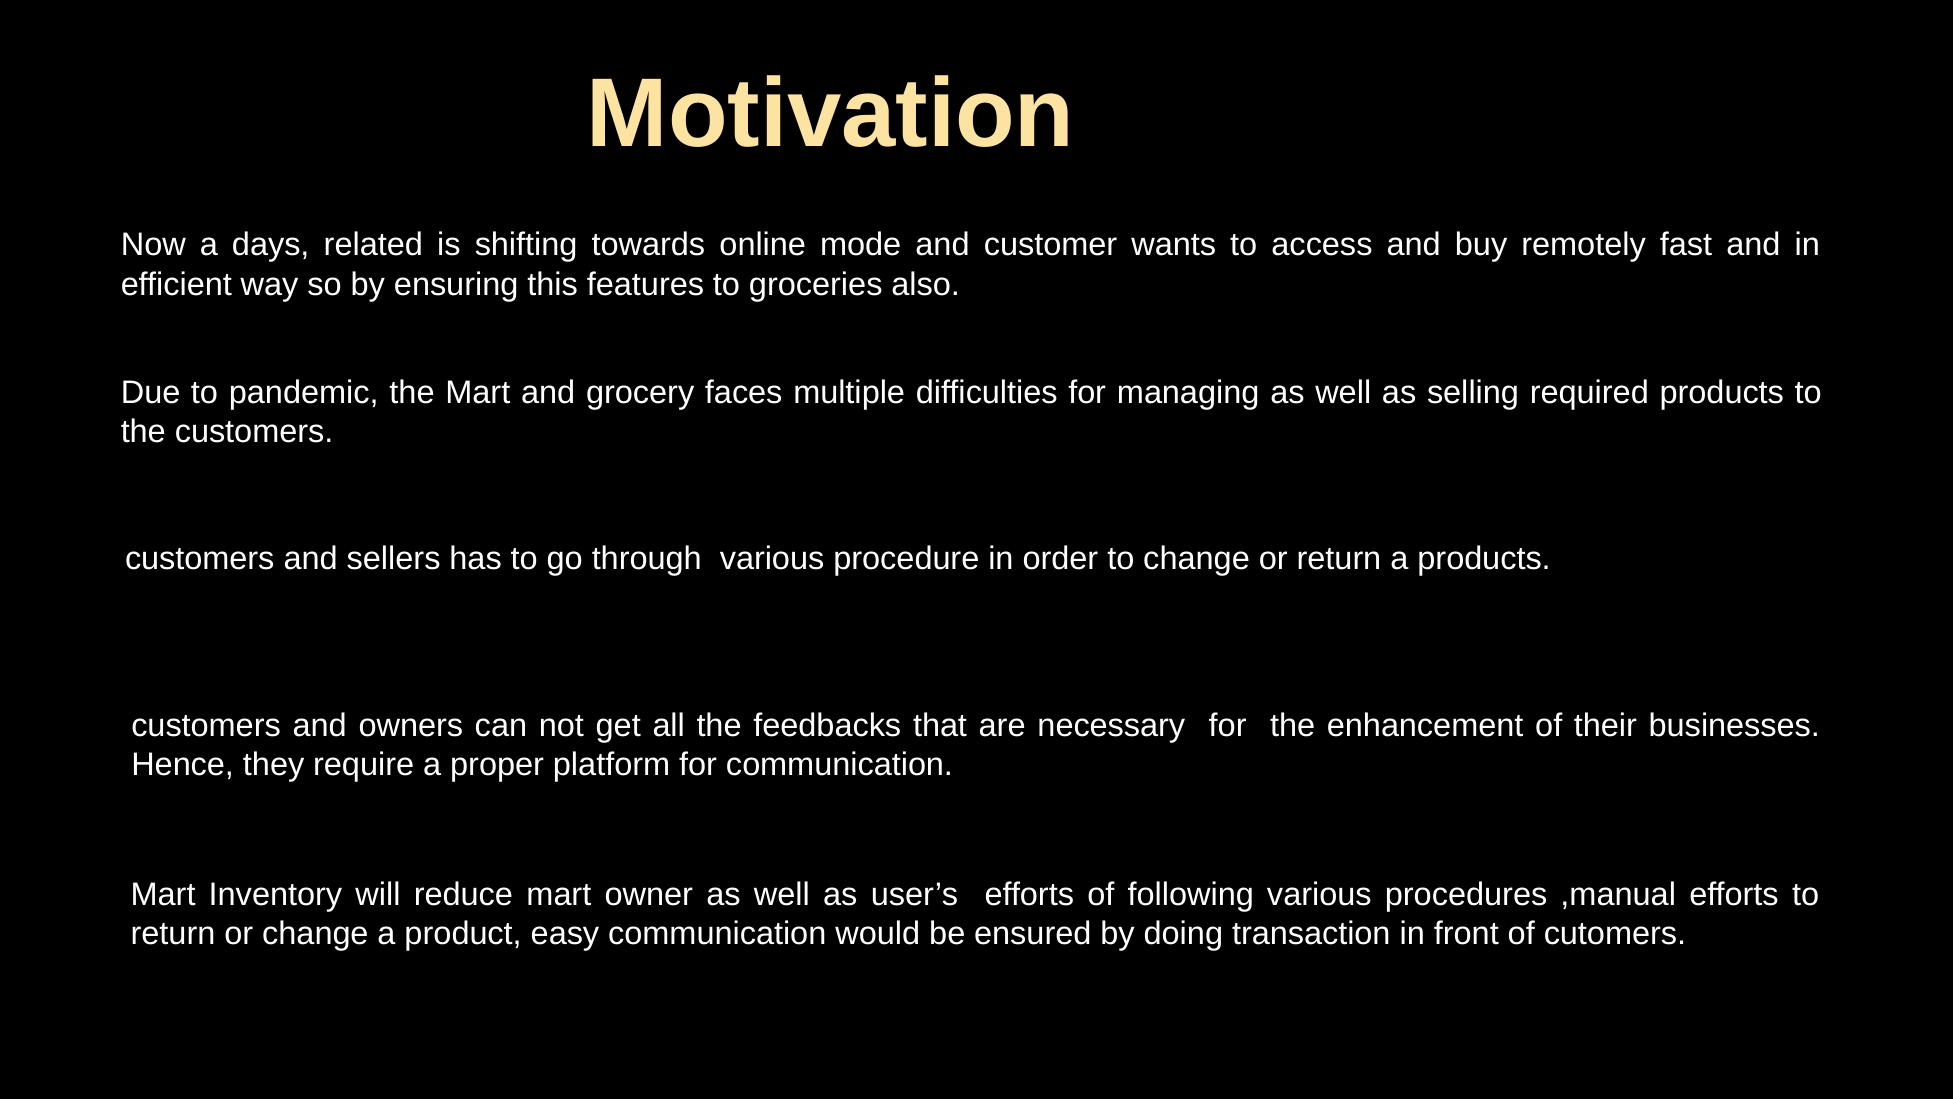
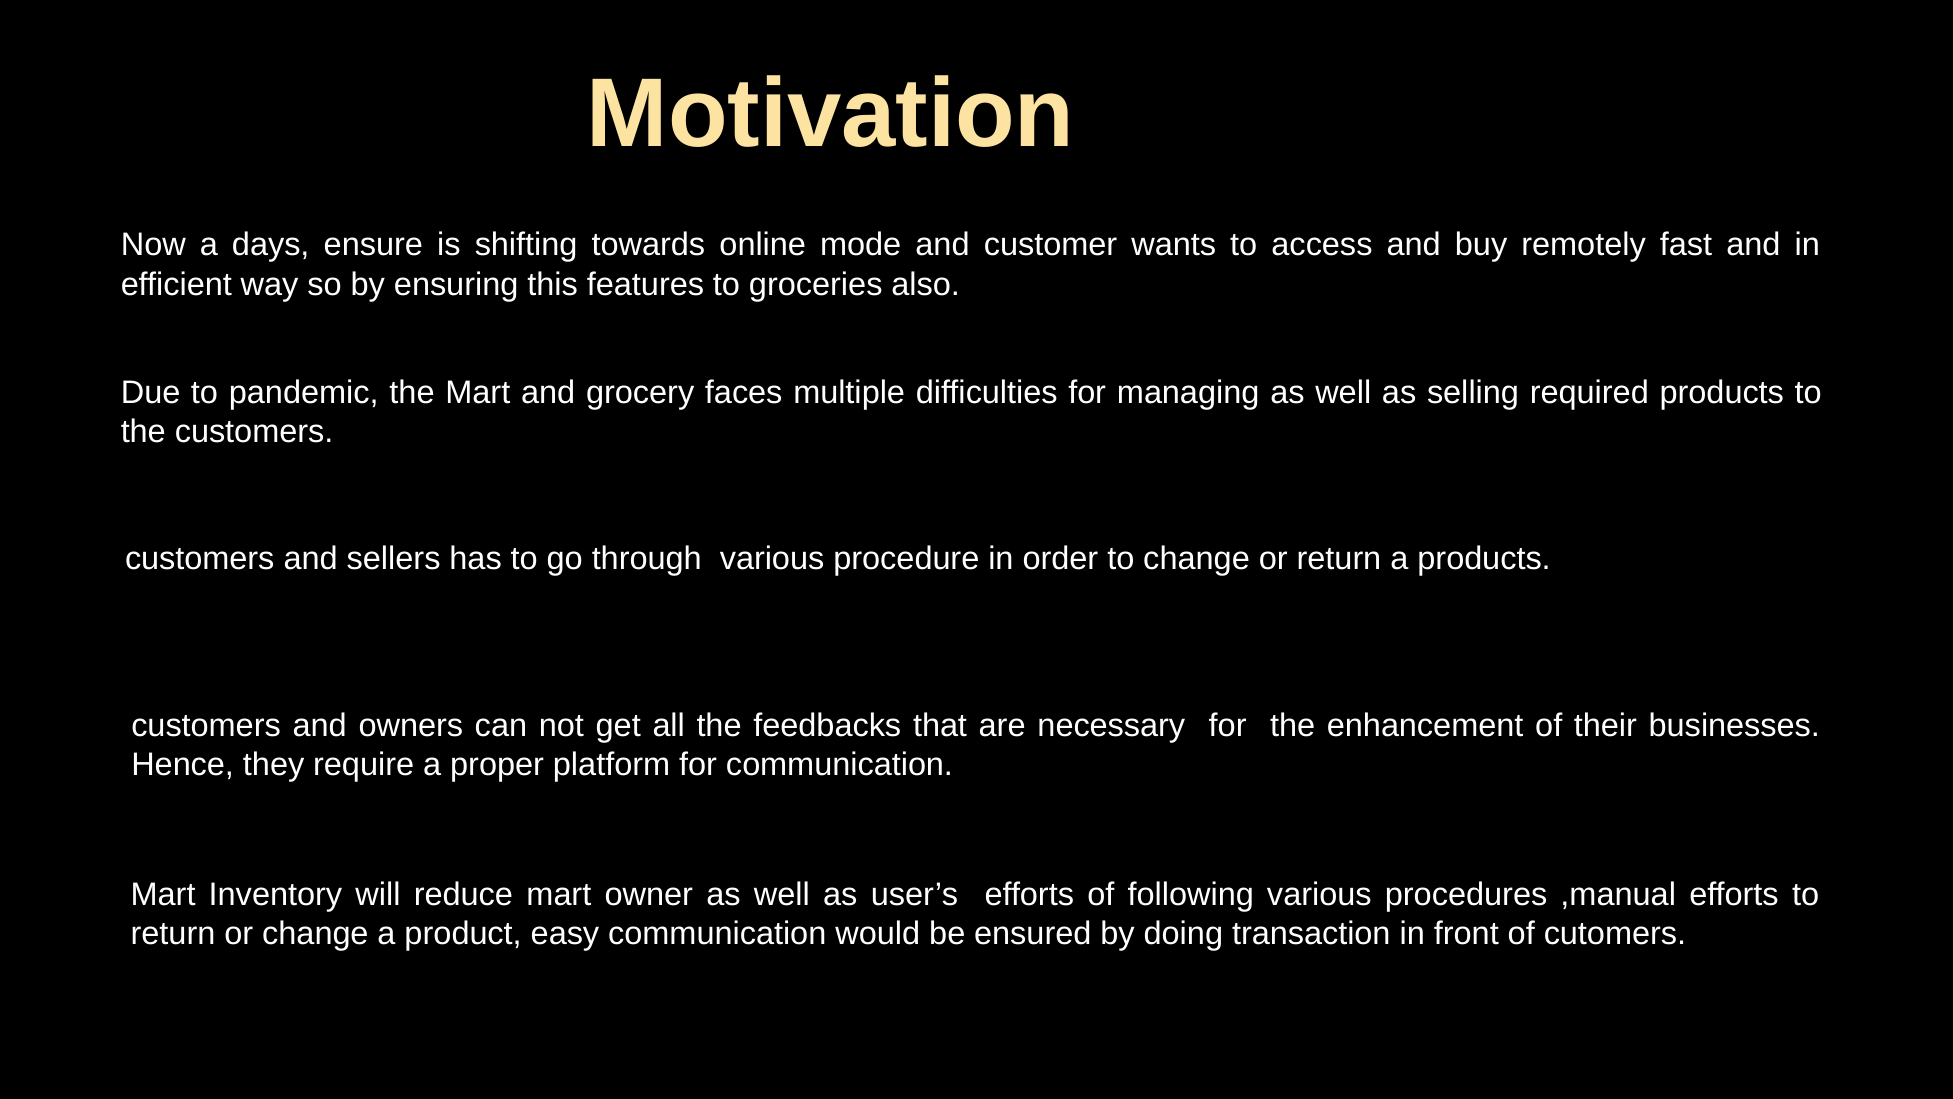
related: related -> ensure
